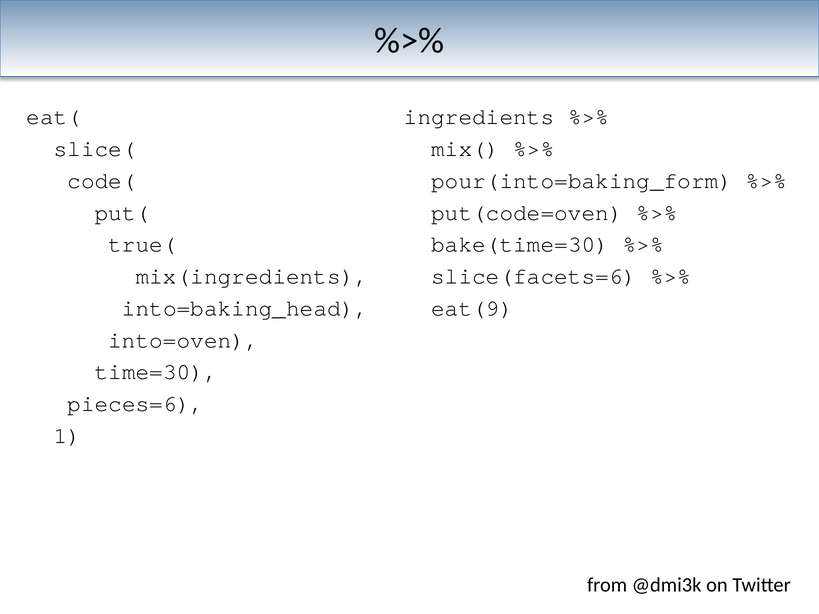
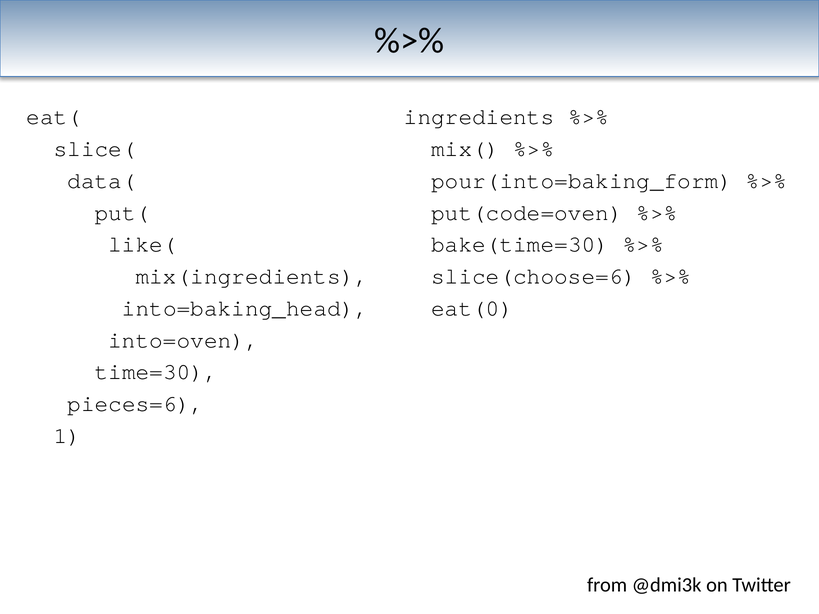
code(: code( -> data(
true(: true( -> like(
slice(facets=6: slice(facets=6 -> slice(choose=6
eat(9: eat(9 -> eat(0
